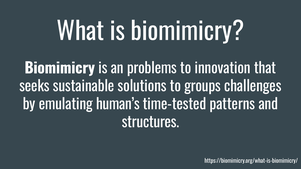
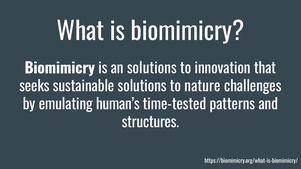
an problems: problems -> solutions
groups: groups -> nature
